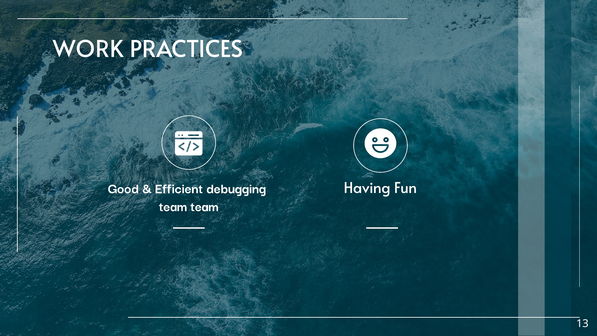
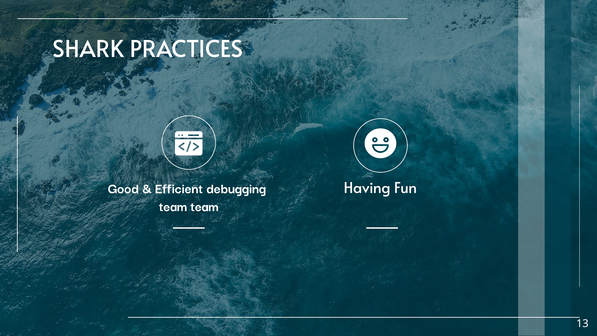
WORK: WORK -> SHARK
